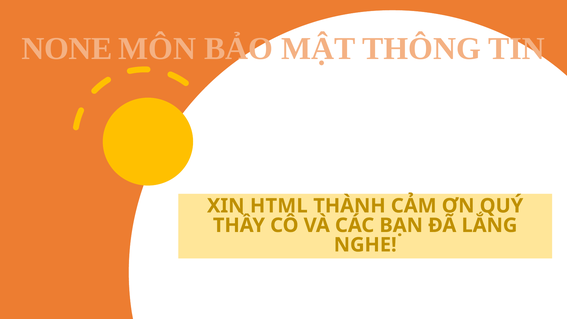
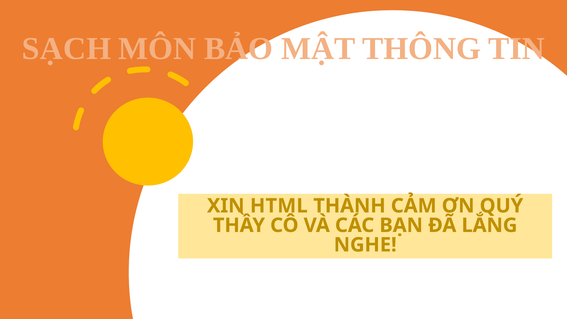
NONE: NONE -> SẠCH
